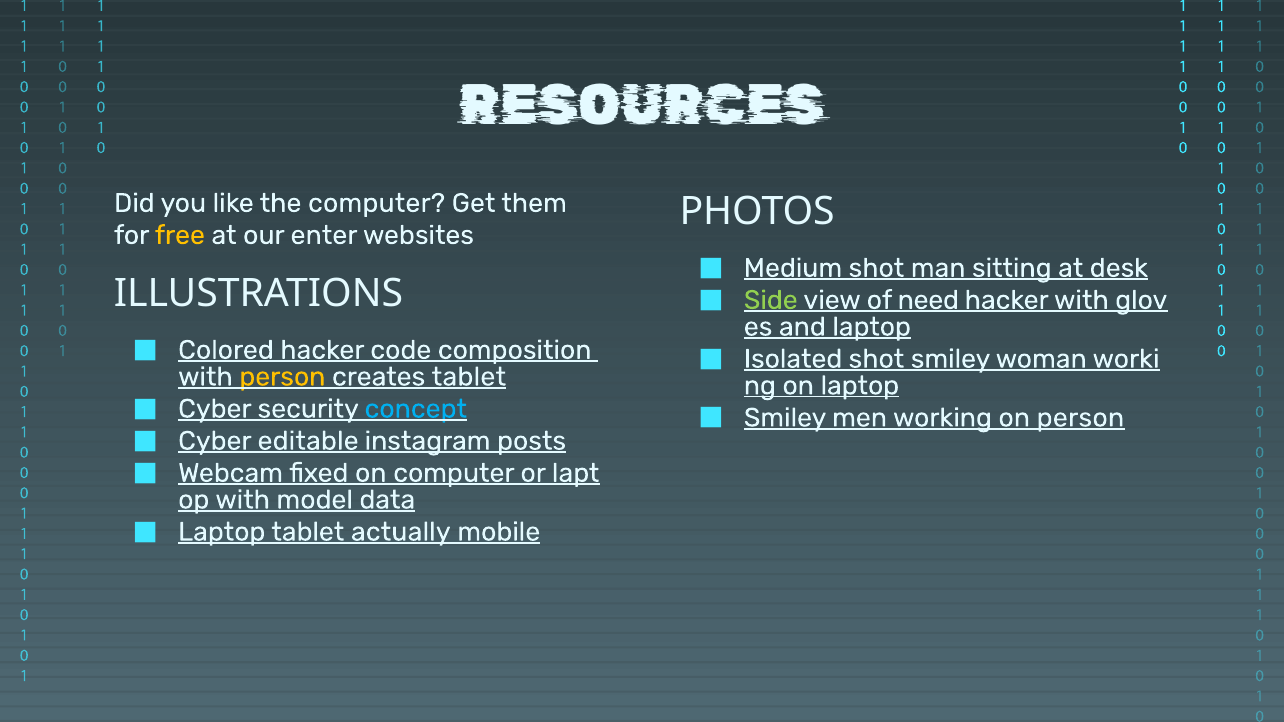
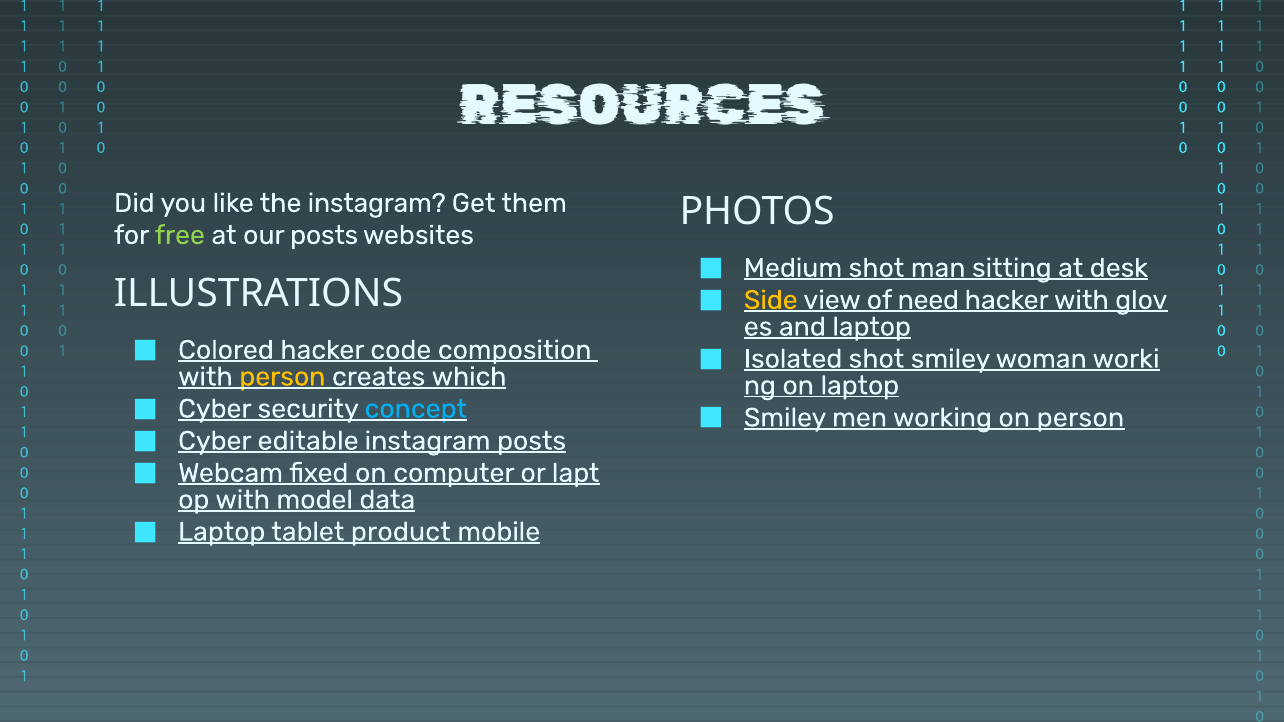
the computer: computer -> instagram
free colour: yellow -> light green
our enter: enter -> posts
Side colour: light green -> yellow
creates tablet: tablet -> which
actually: actually -> product
